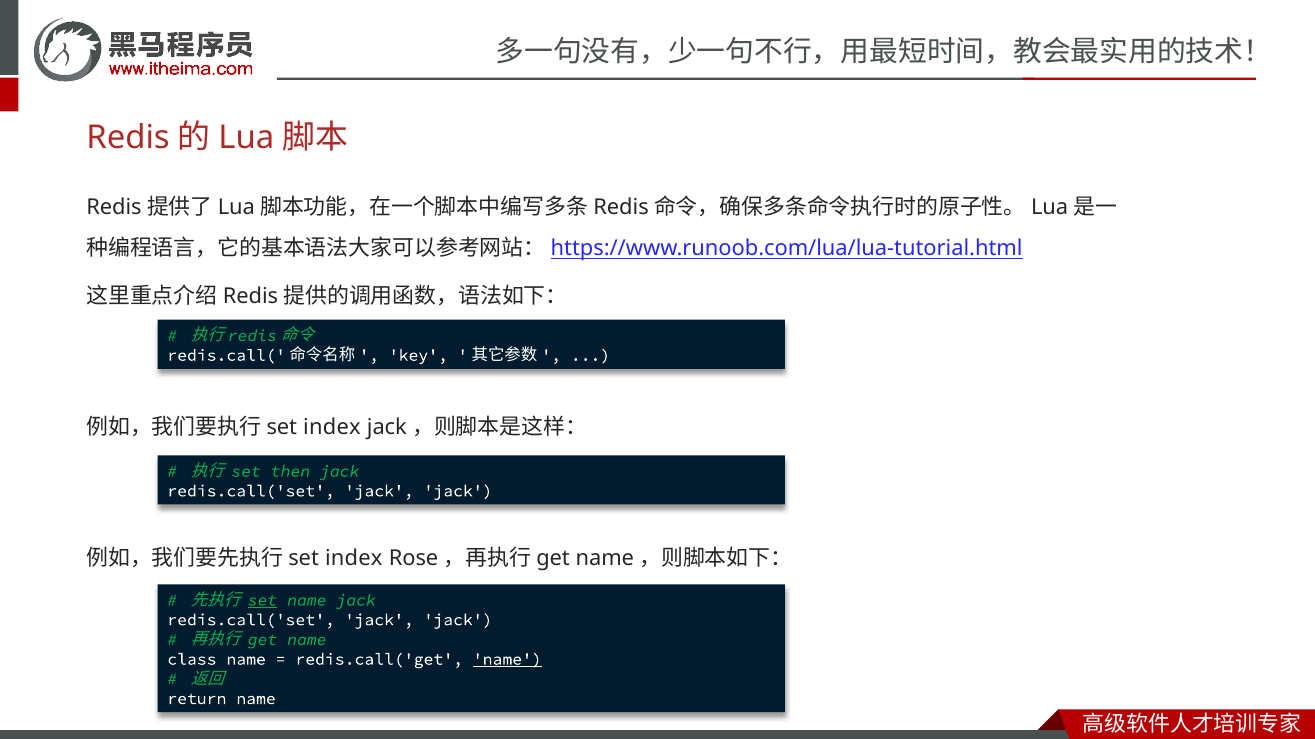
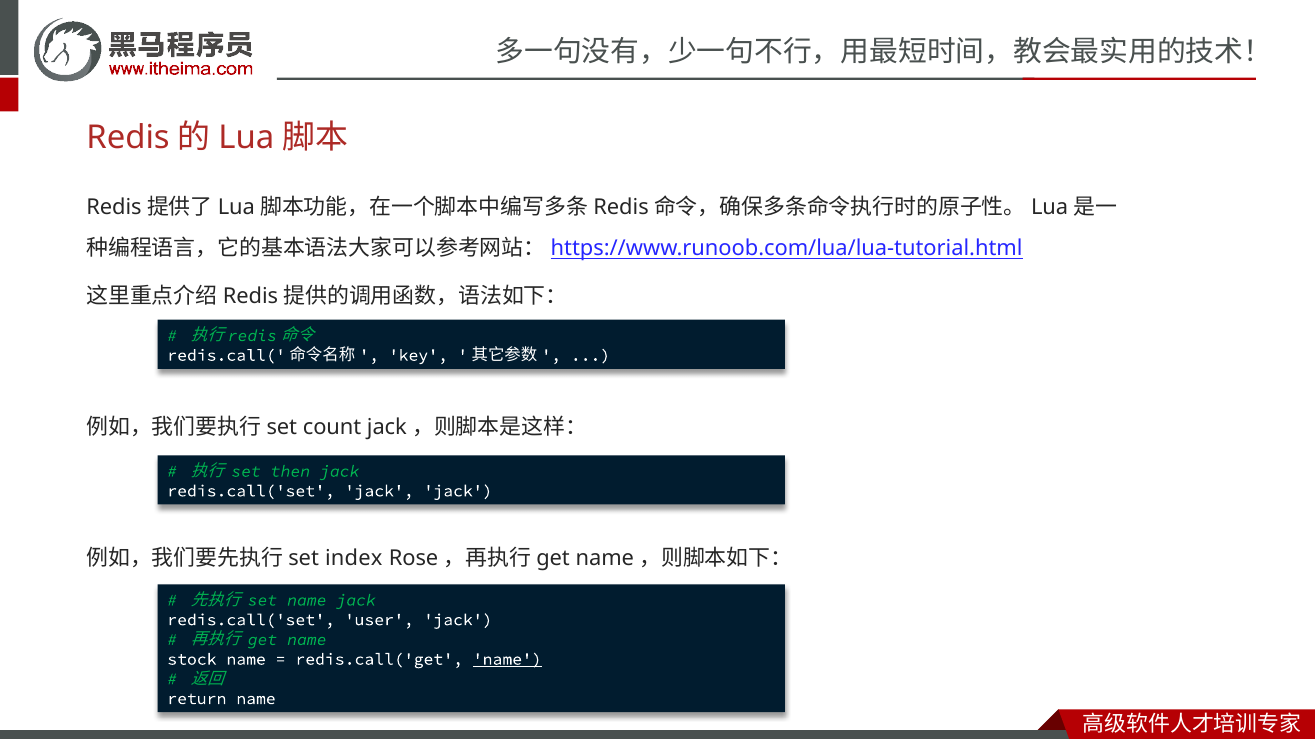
index at (332, 428): index -> count
set at (263, 601) underline: present -> none
jack at (379, 620): jack -> user
class: class -> stock
